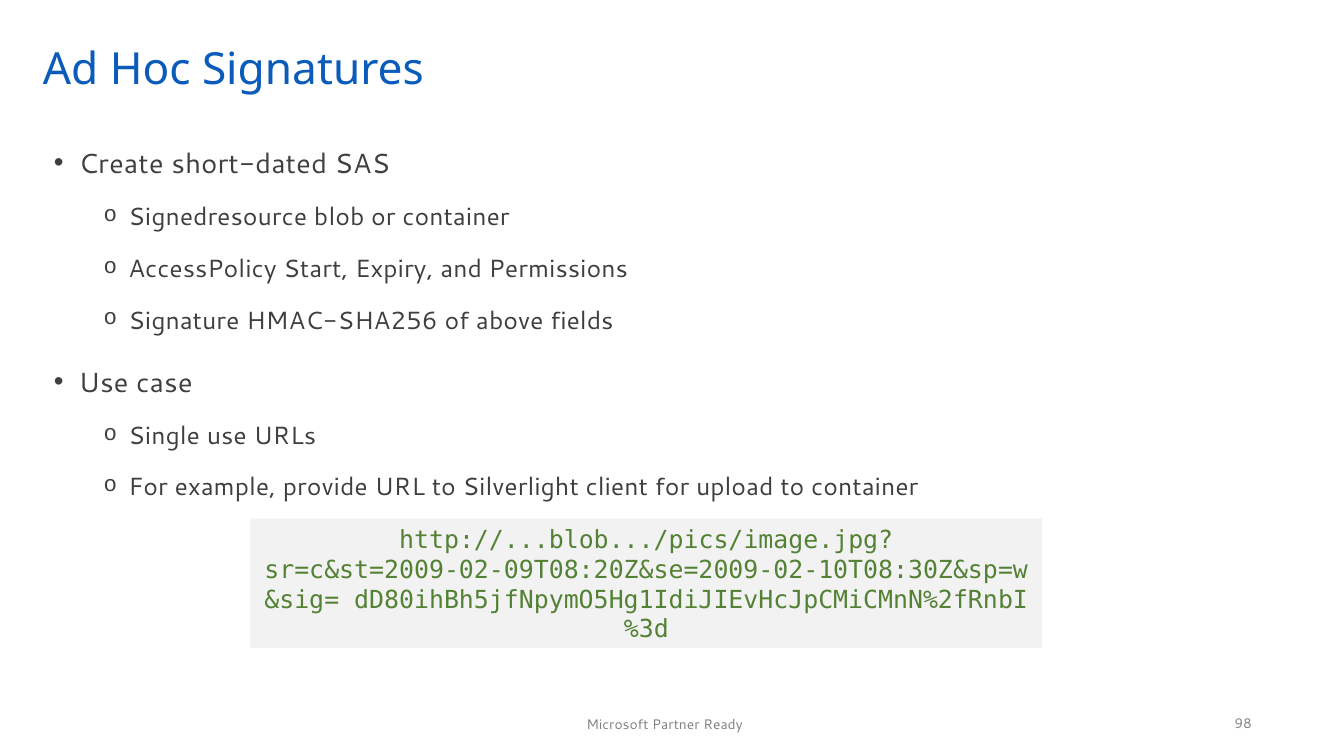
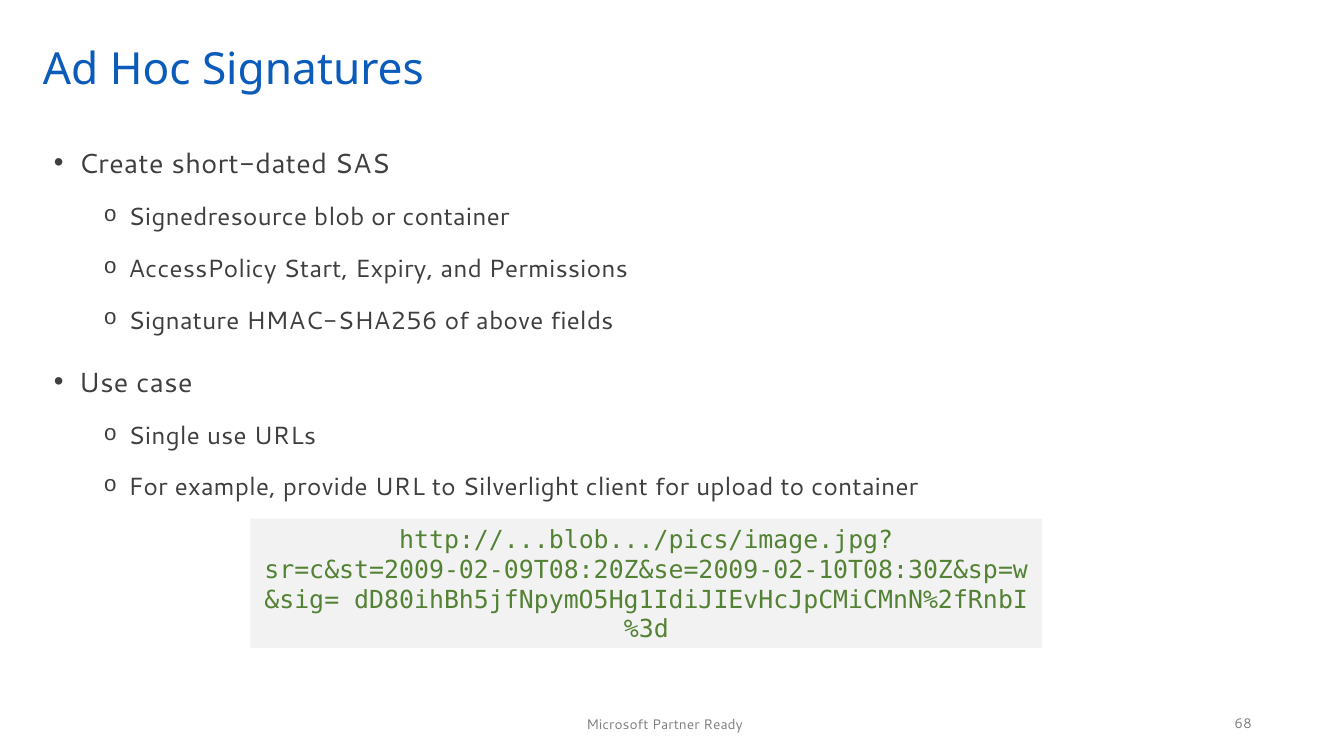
98: 98 -> 68
